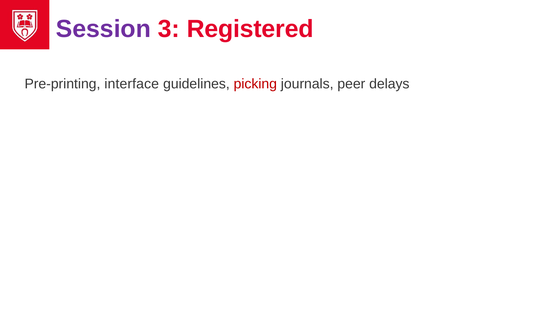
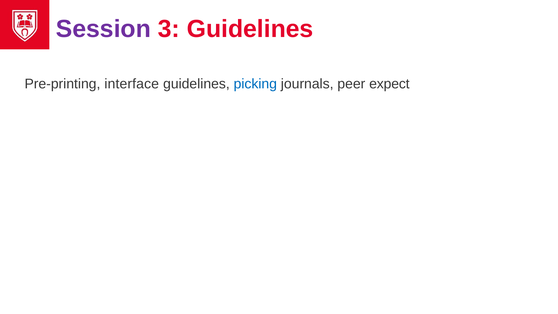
3 Registered: Registered -> Guidelines
picking colour: red -> blue
delays: delays -> expect
